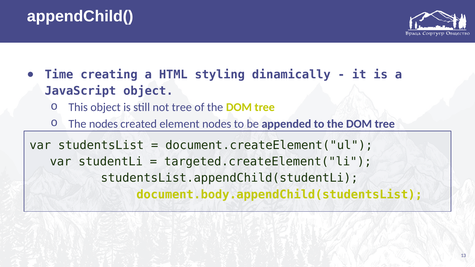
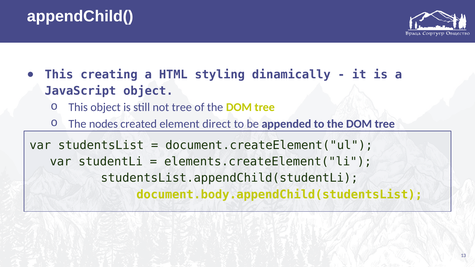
Time at (59, 75): Time -> This
element nodes: nodes -> direct
targeted.createElement("li: targeted.createElement("li -> elements.createElement("li
